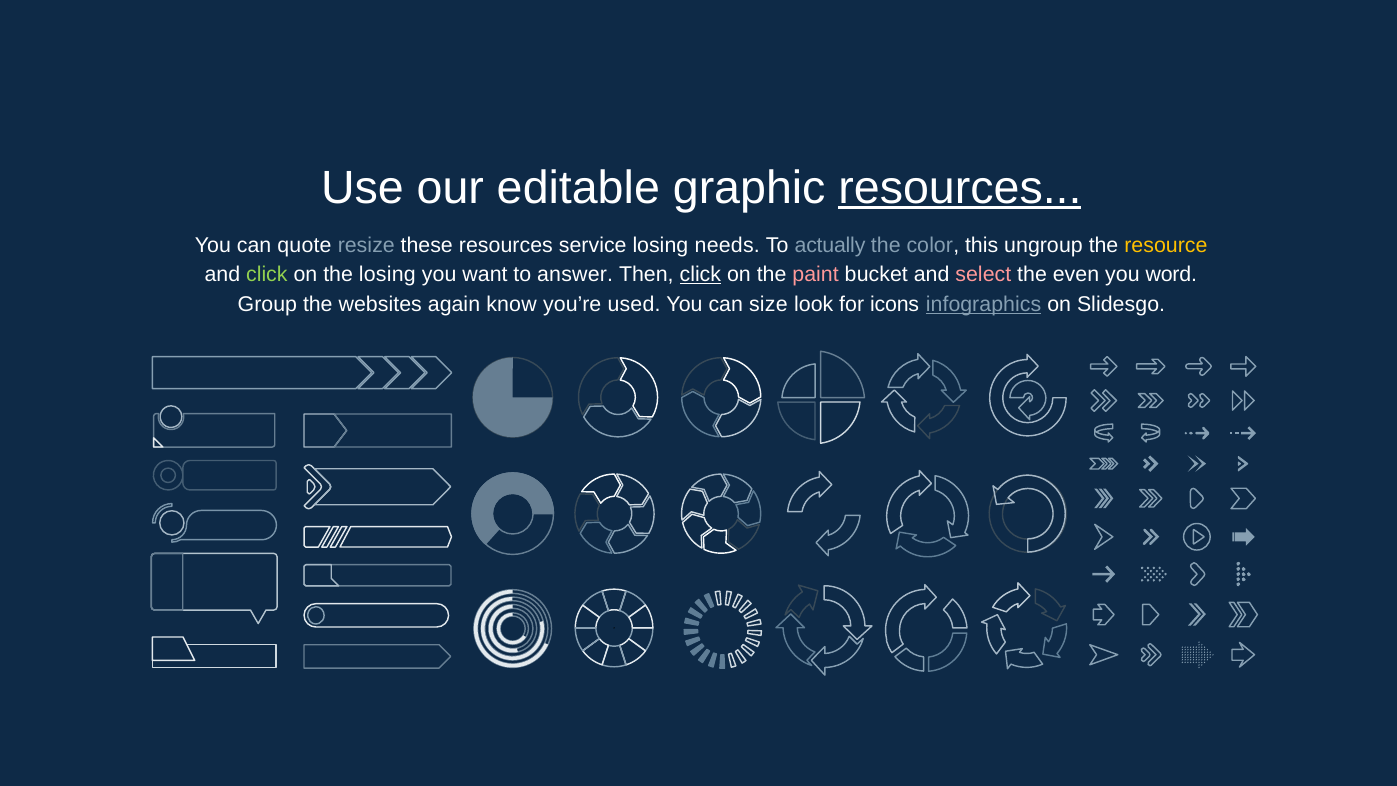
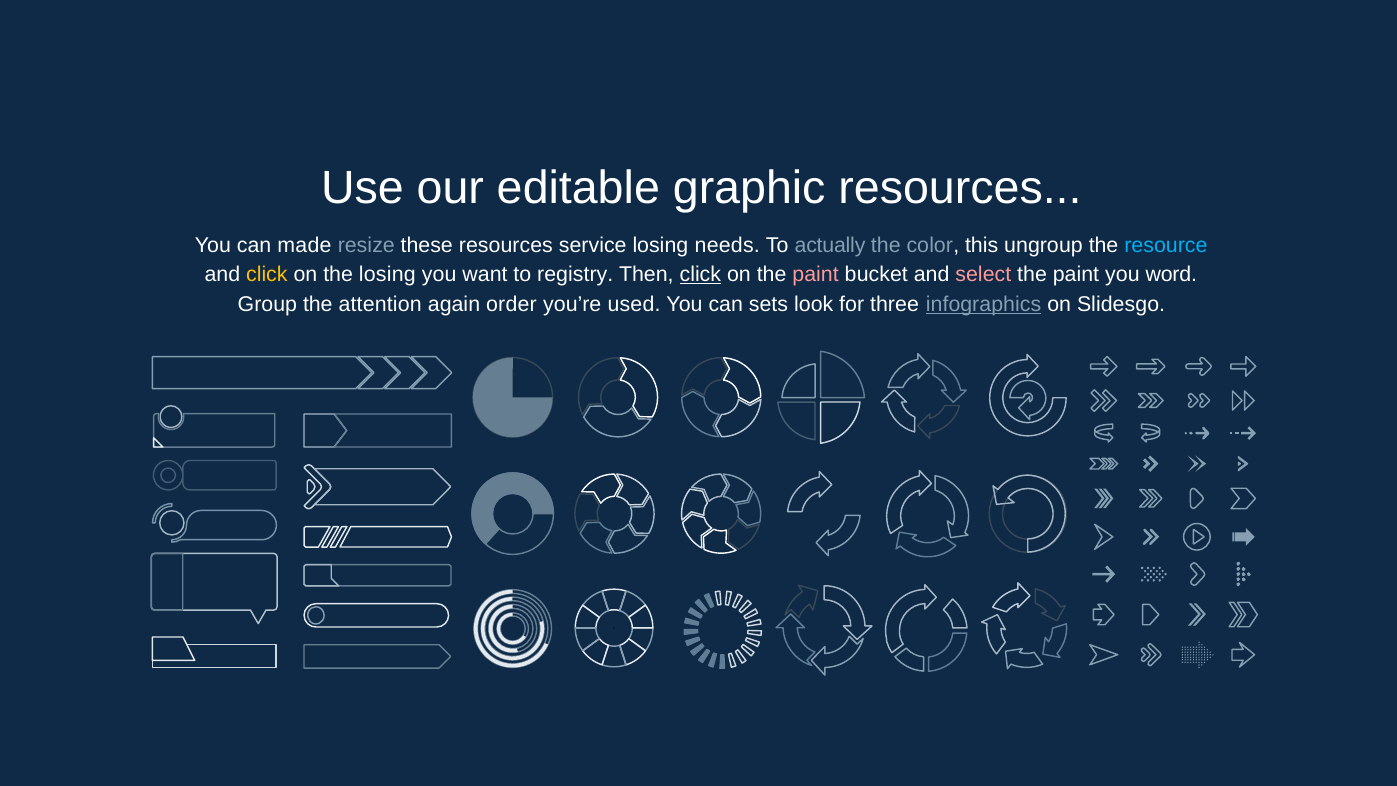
resources at (960, 188) underline: present -> none
quote: quote -> made
resource colour: yellow -> light blue
click at (267, 275) colour: light green -> yellow
answer: answer -> registry
even at (1076, 275): even -> paint
websites: websites -> attention
know: know -> order
size: size -> sets
icons: icons -> three
